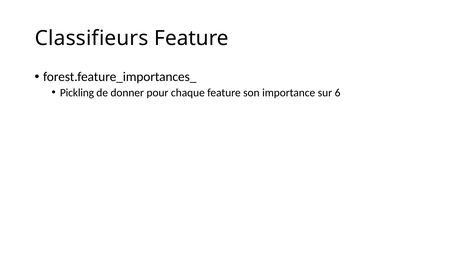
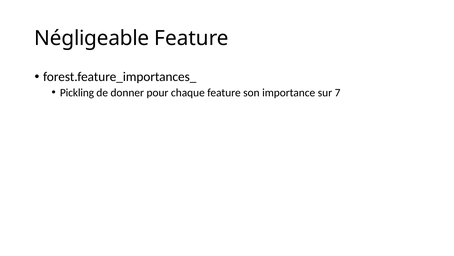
Classifieurs: Classifieurs -> Négligeable
6: 6 -> 7
